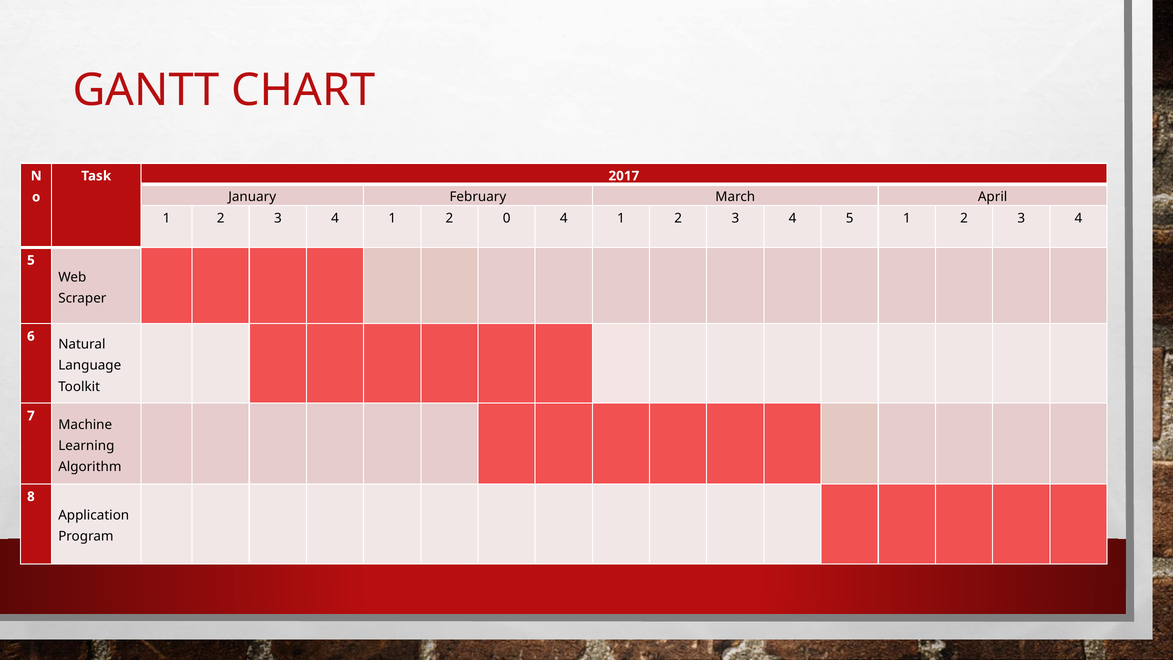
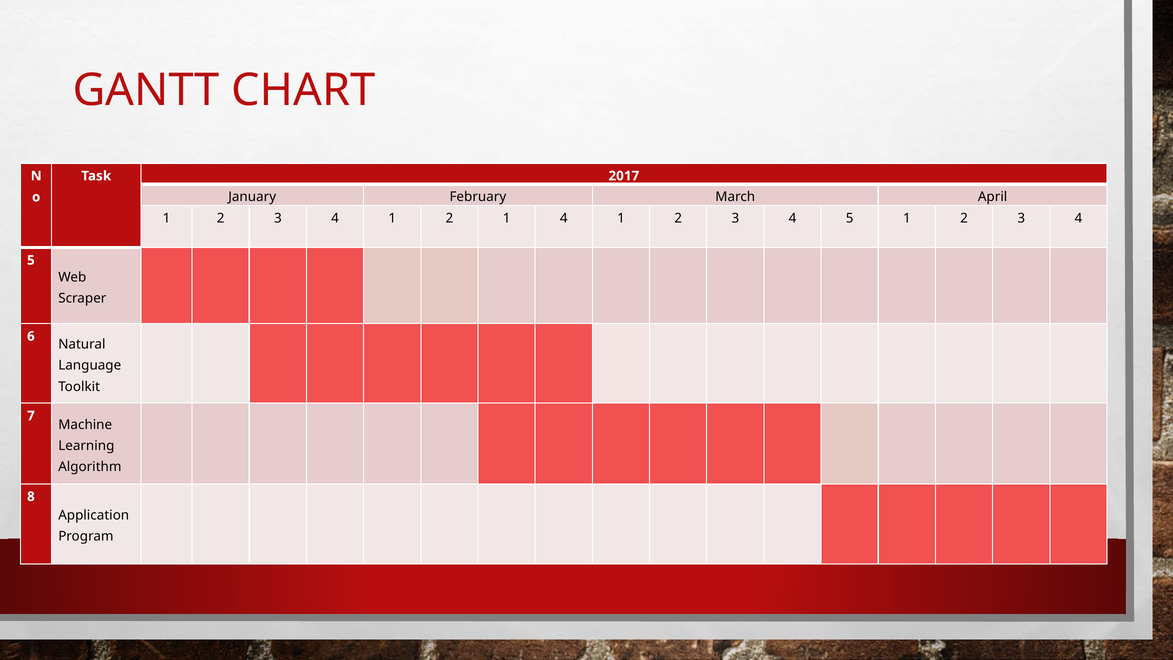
2 0: 0 -> 1
